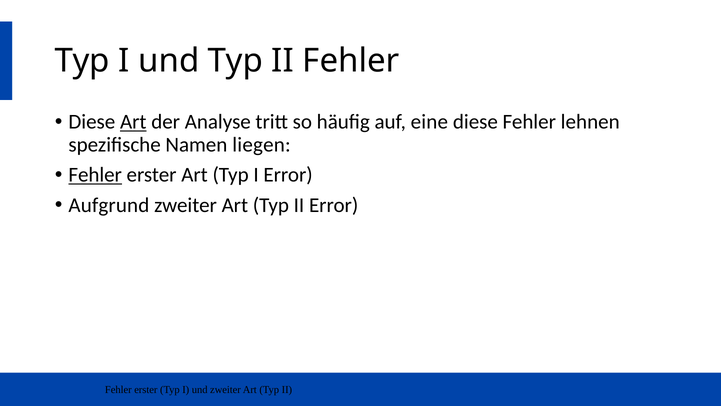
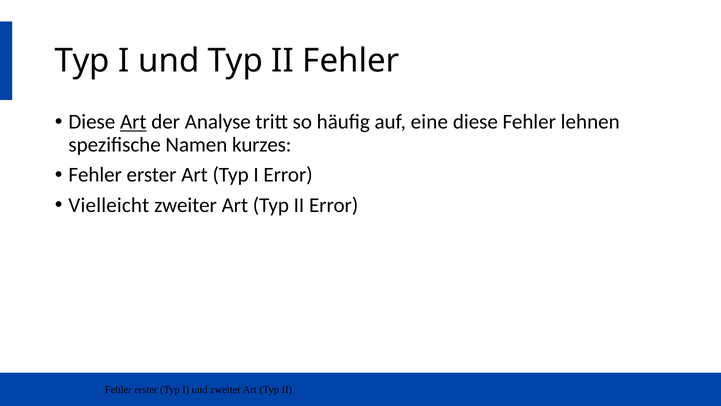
liegen: liegen -> kurzes
Fehler at (95, 175) underline: present -> none
Aufgrund: Aufgrund -> Vielleicht
